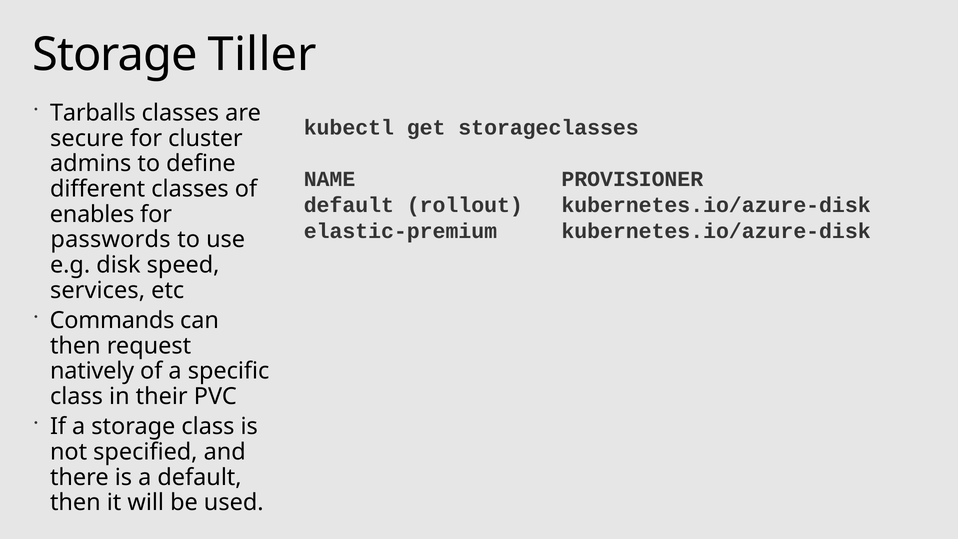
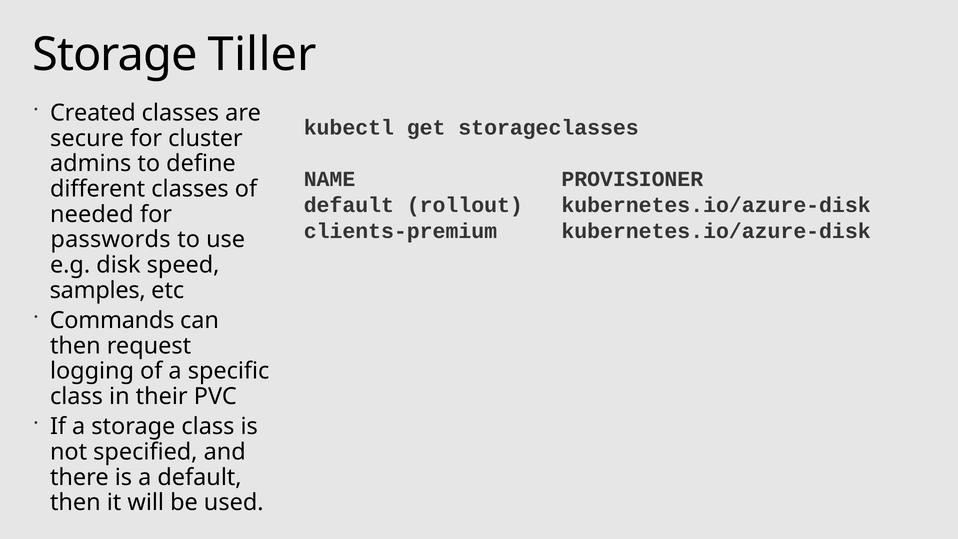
Tarballs: Tarballs -> Created
enables: enables -> needed
elastic-premium: elastic-premium -> clients-premium
services: services -> samples
natively: natively -> logging
